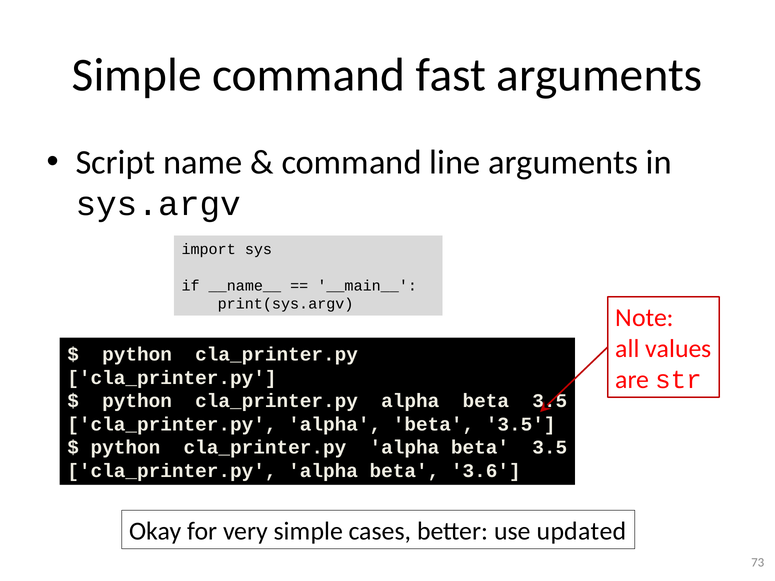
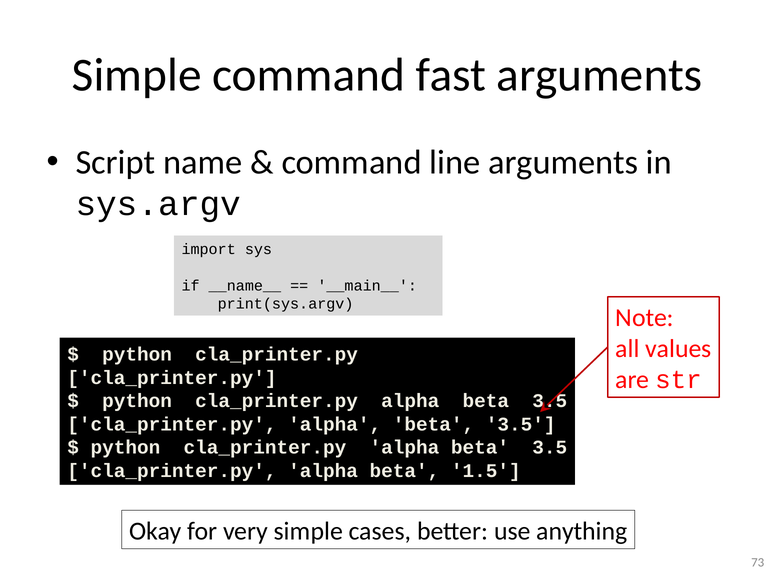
3.6: 3.6 -> 1.5
updated: updated -> anything
